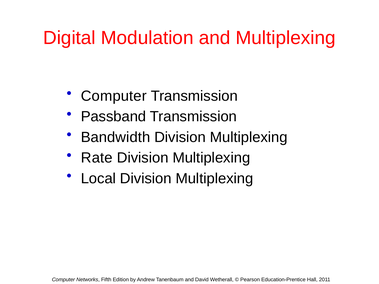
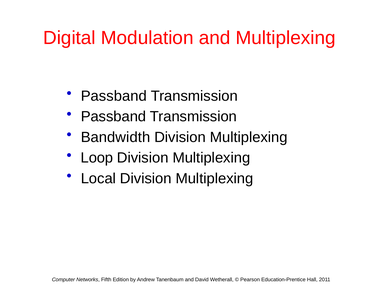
Computer at (114, 96): Computer -> Passband
Rate: Rate -> Loop
